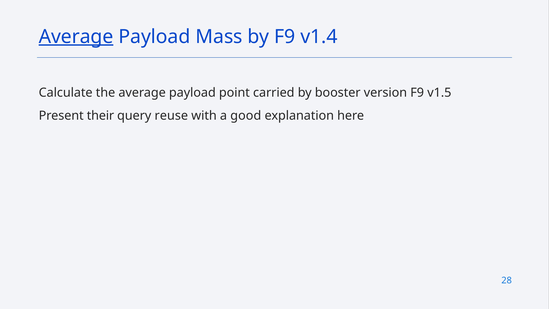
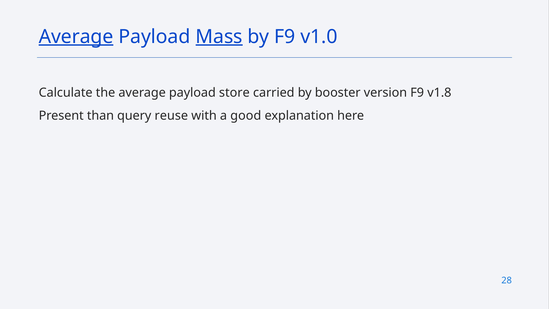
Mass underline: none -> present
v1.4: v1.4 -> v1.0
point: point -> store
v1.5: v1.5 -> v1.8
their: their -> than
